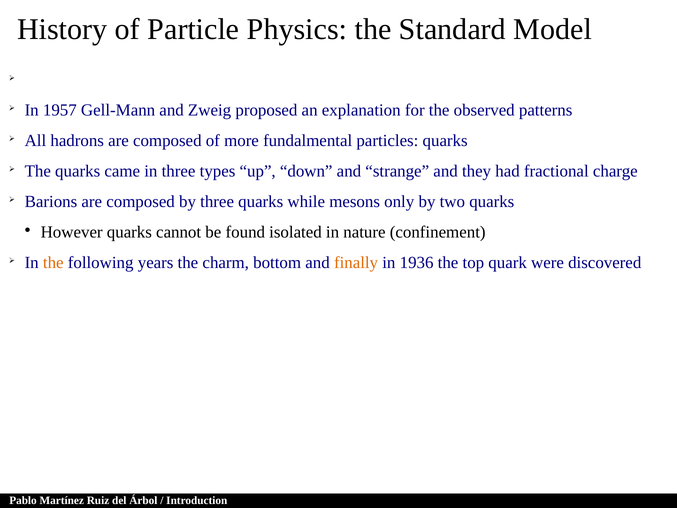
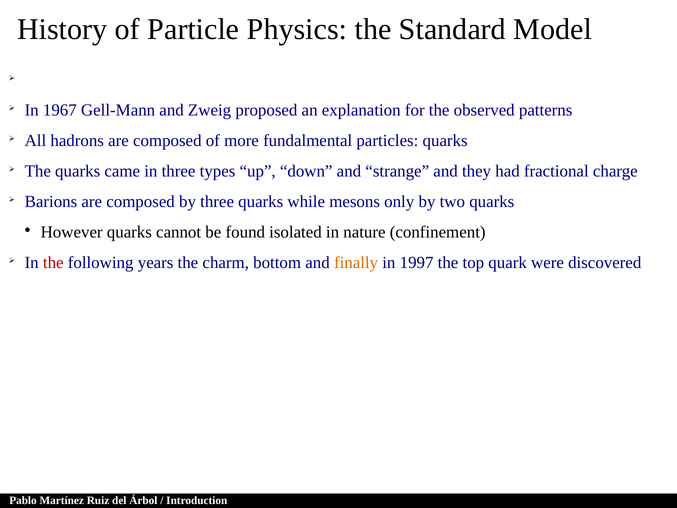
1957: 1957 -> 1967
the at (53, 263) colour: orange -> red
1936: 1936 -> 1997
